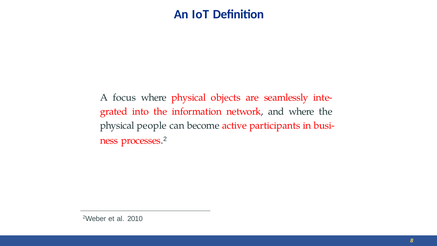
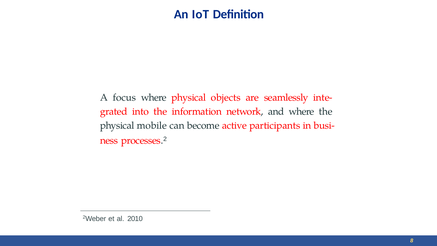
people: people -> mobile
